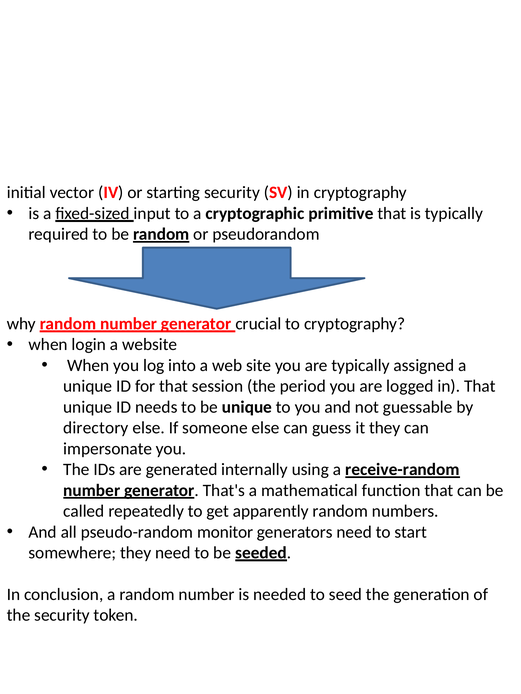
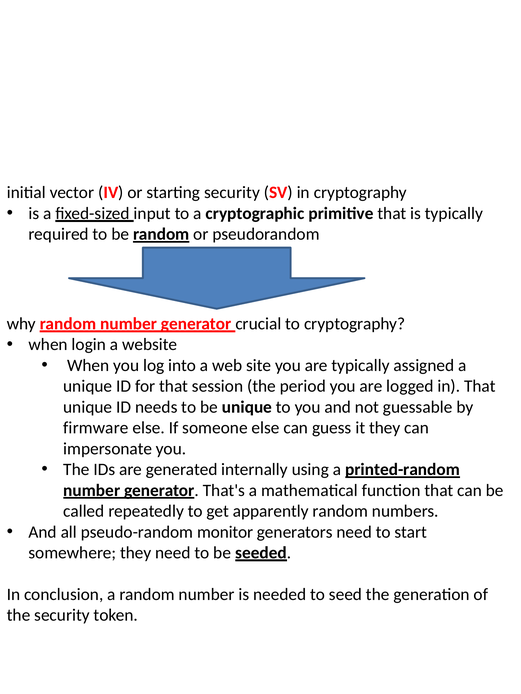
directory: directory -> firmware
receive-random: receive-random -> printed-random
